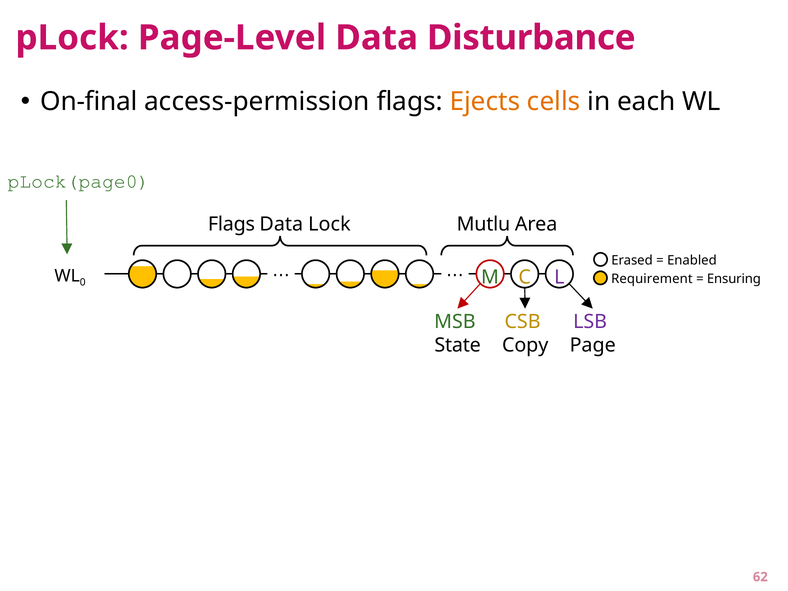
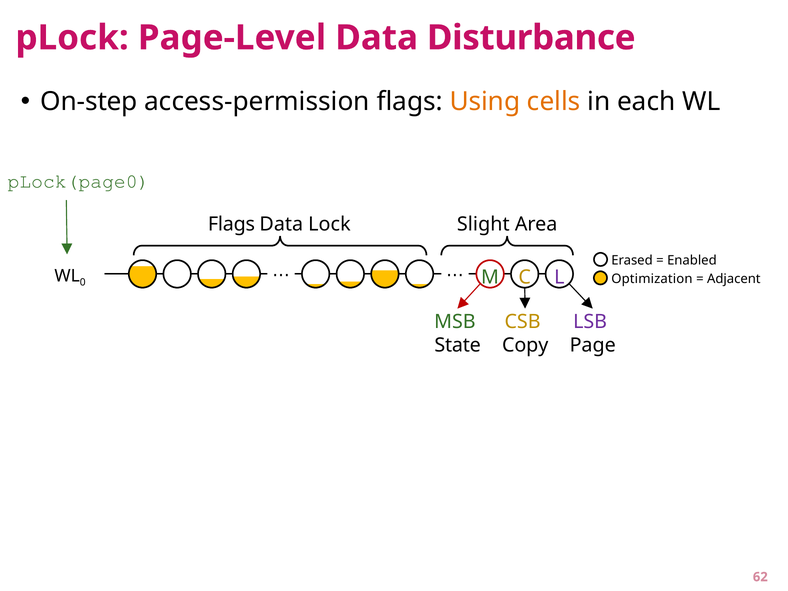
On-final: On-final -> On-step
Ejects: Ejects -> Using
Mutlu: Mutlu -> Slight
Requirement: Requirement -> Optimization
Ensuring: Ensuring -> Adjacent
